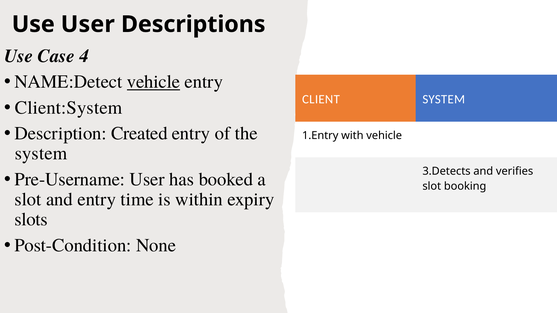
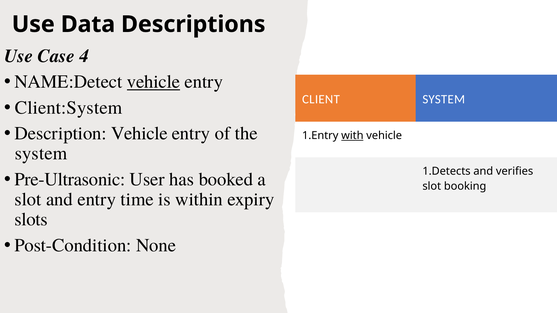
Use User: User -> Data
Description Created: Created -> Vehicle
with underline: none -> present
3.Detects: 3.Detects -> 1.Detects
Pre-Username: Pre-Username -> Pre-Ultrasonic
